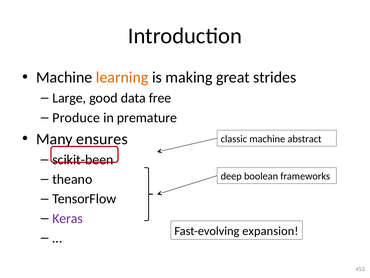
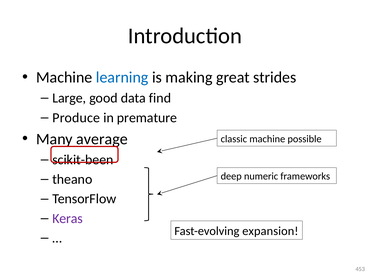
learning colour: orange -> blue
free: free -> find
ensures: ensures -> average
abstract: abstract -> possible
boolean: boolean -> numeric
